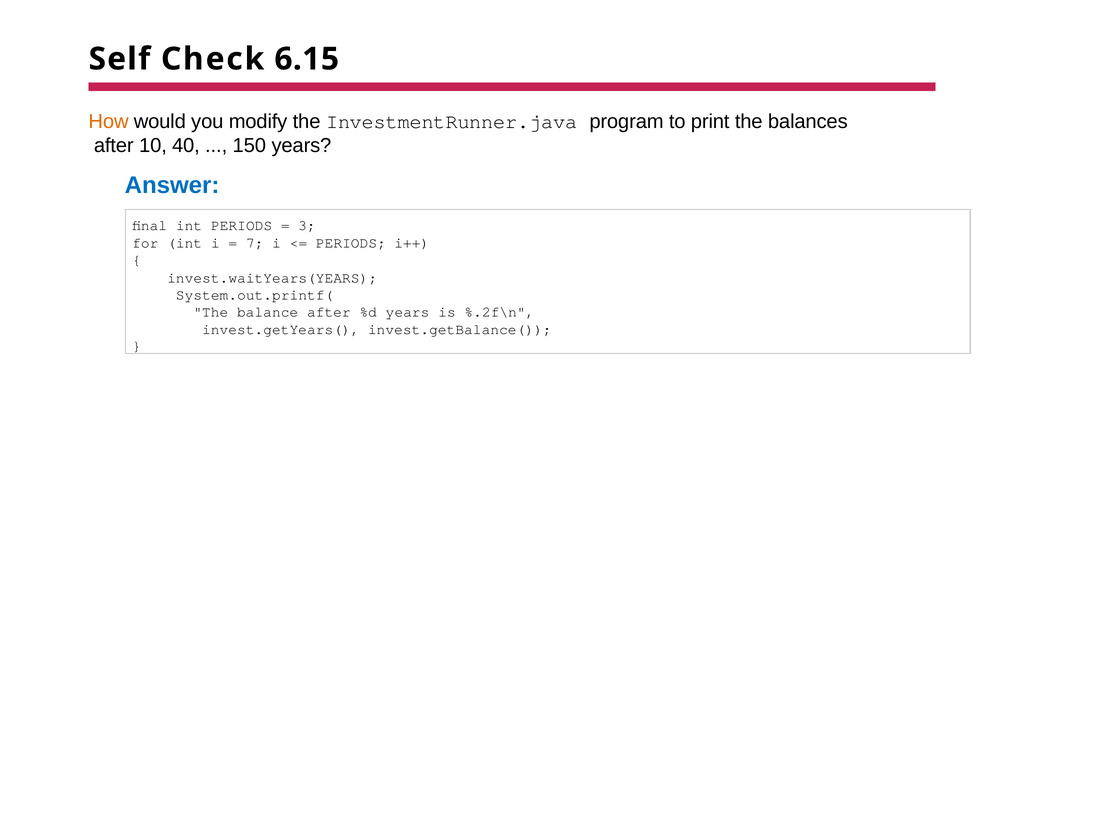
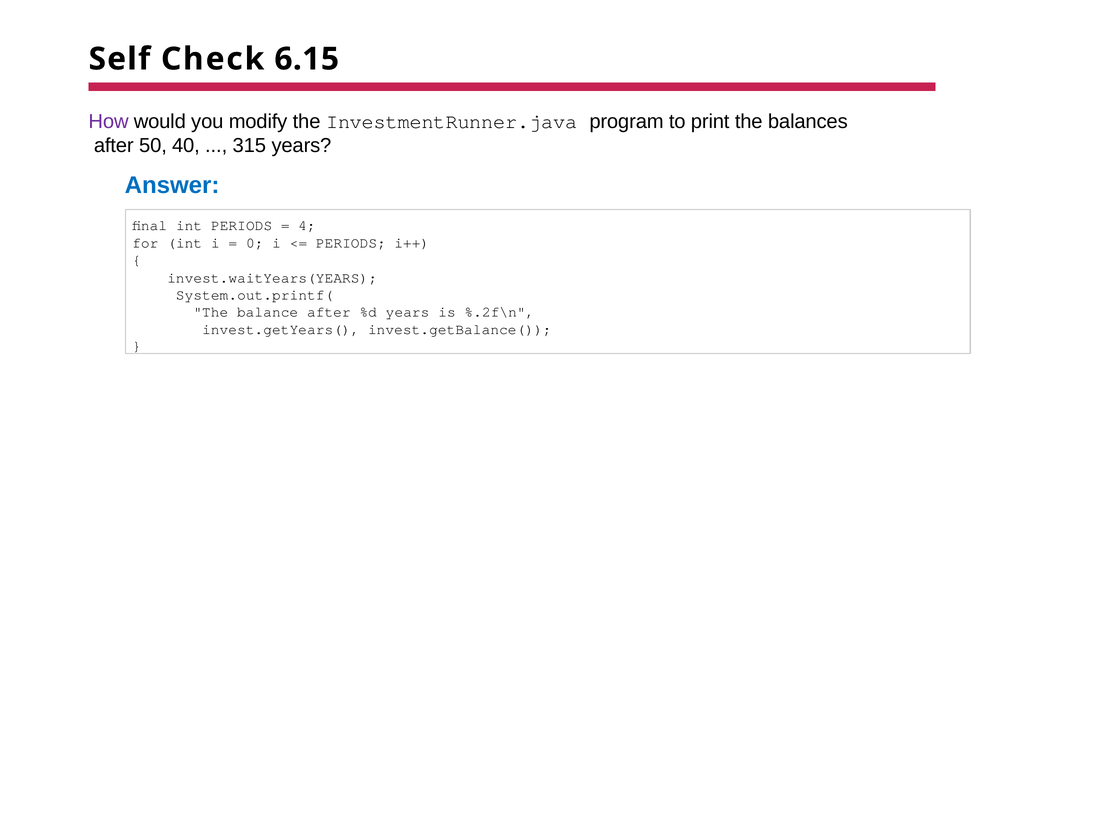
How colour: orange -> purple
10: 10 -> 50
150: 150 -> 315
3: 3 -> 4
7: 7 -> 0
